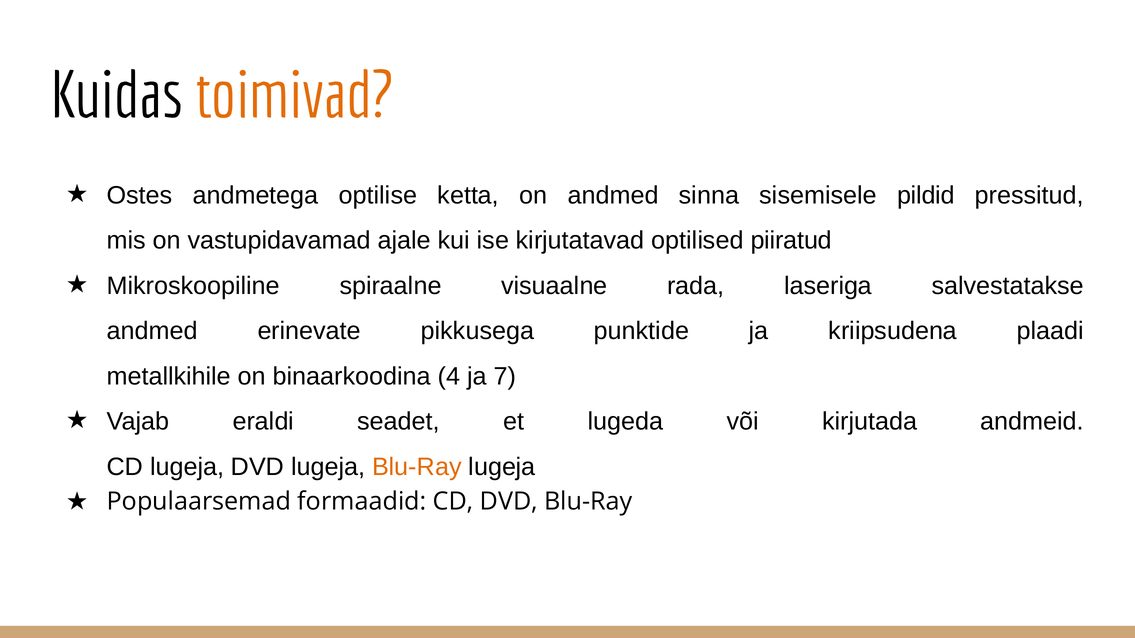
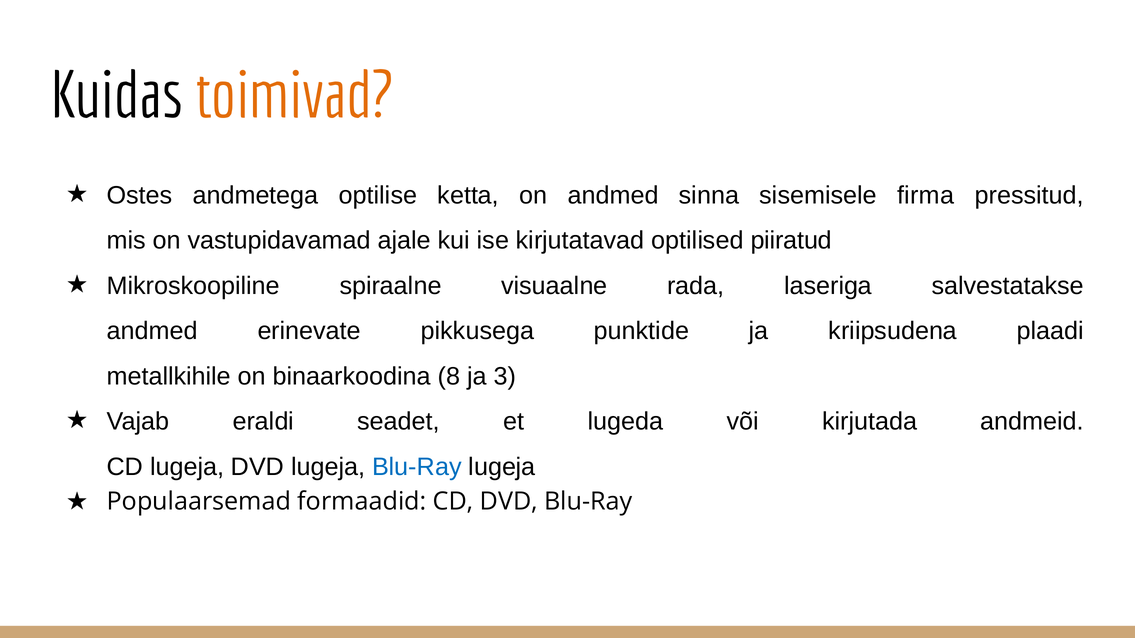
pildid: pildid -> firma
4: 4 -> 8
7: 7 -> 3
Blu-Ray at (417, 467) colour: orange -> blue
